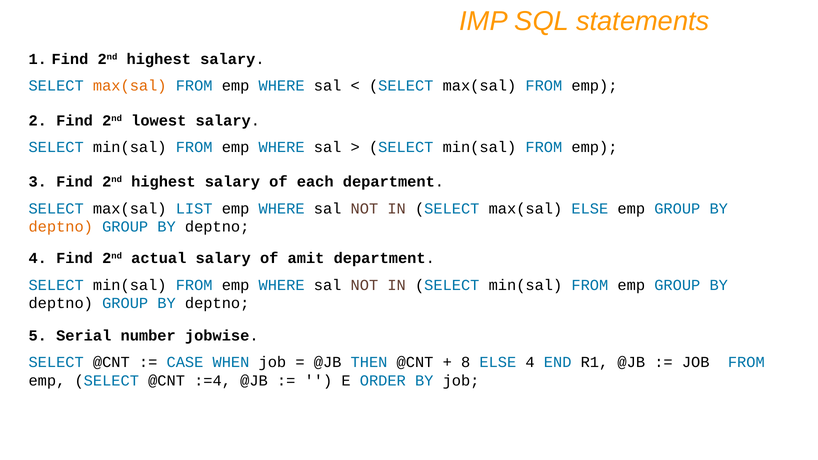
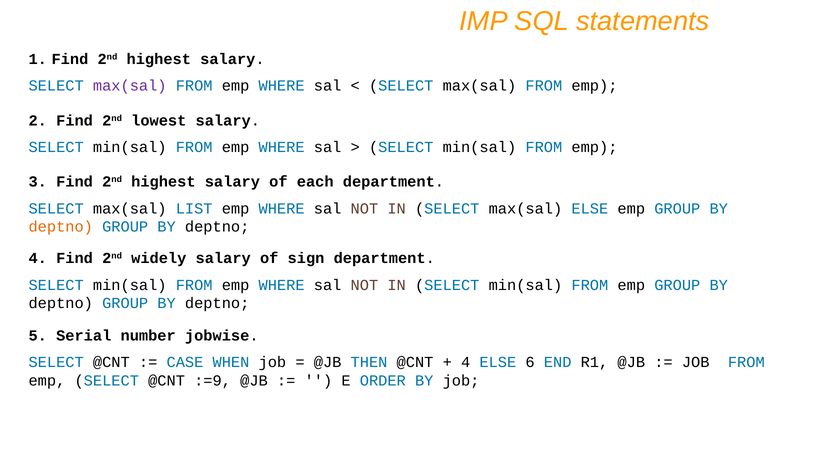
max(sal at (130, 86) colour: orange -> purple
actual: actual -> widely
amit: amit -> sign
8 at (466, 362): 8 -> 4
ELSE 4: 4 -> 6
:=4: :=4 -> :=9
